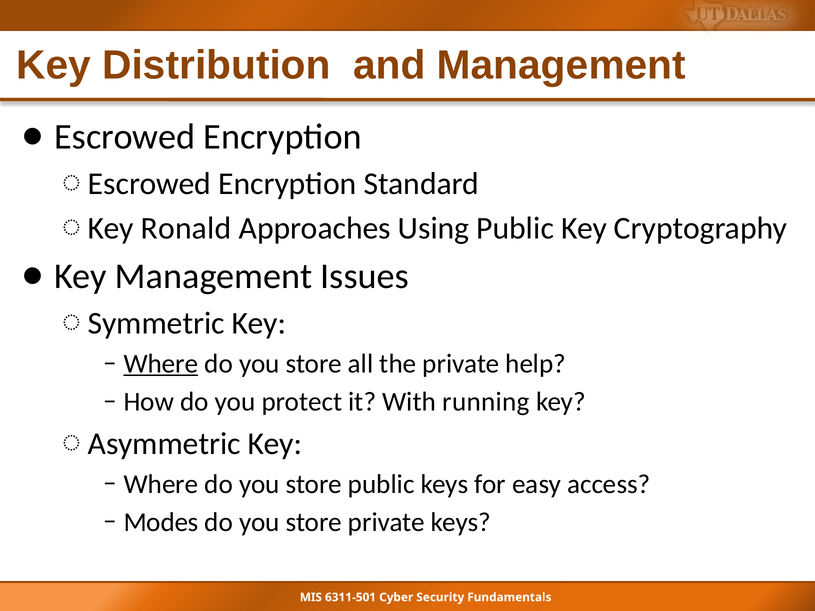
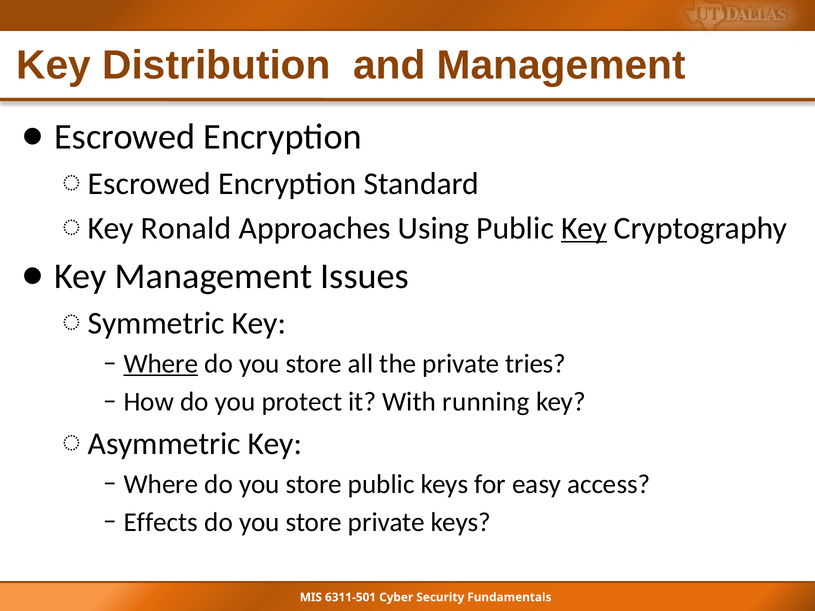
Key at (584, 228) underline: none -> present
help: help -> tries
Modes: Modes -> Effects
